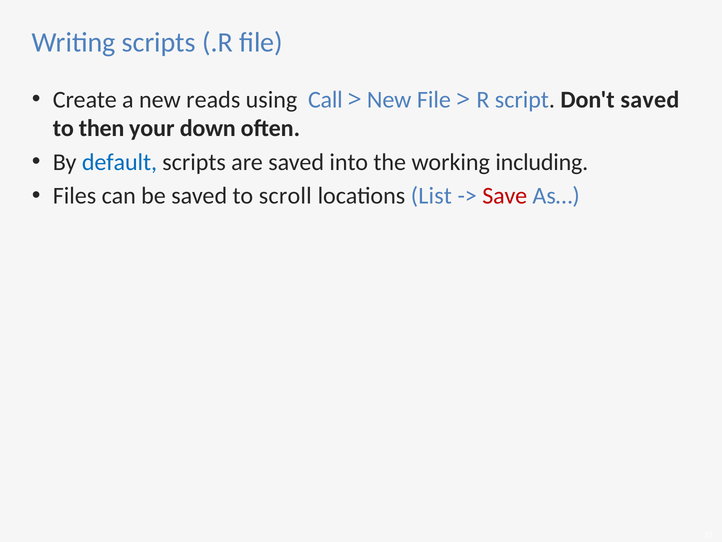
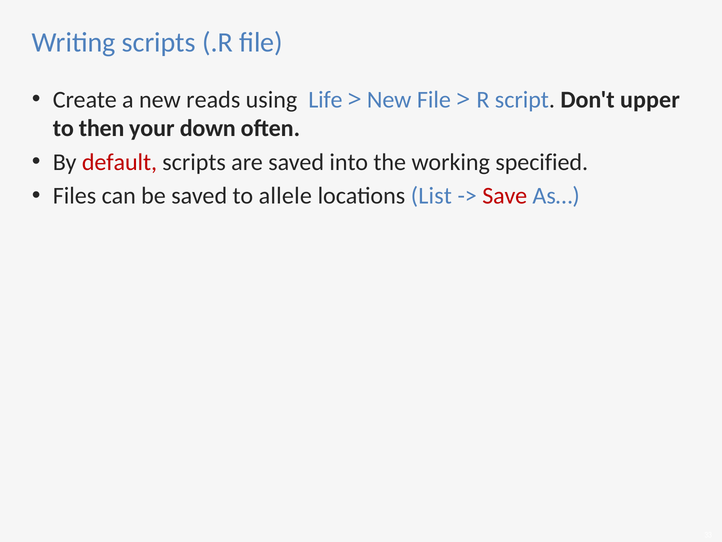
Call: Call -> Life
Don't saved: saved -> upper
default colour: blue -> red
including: including -> specified
scroll: scroll -> allele
